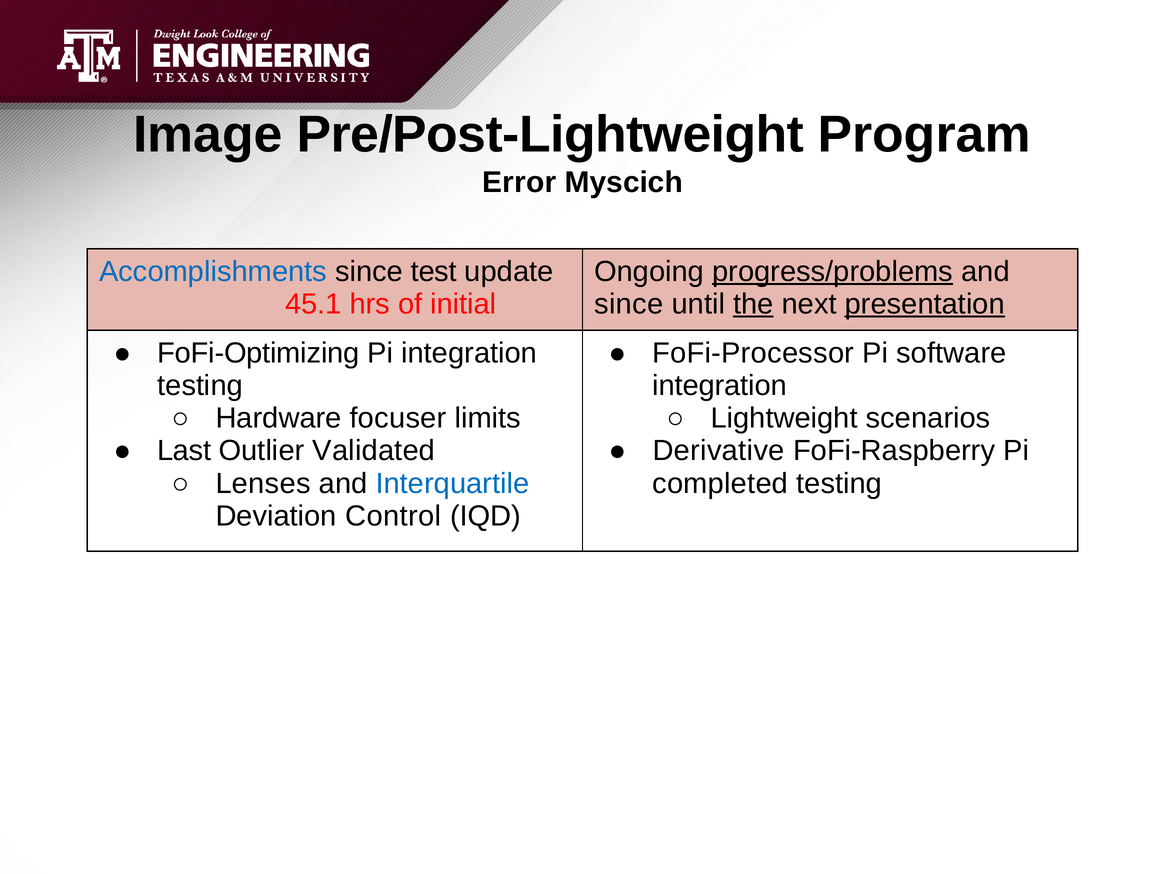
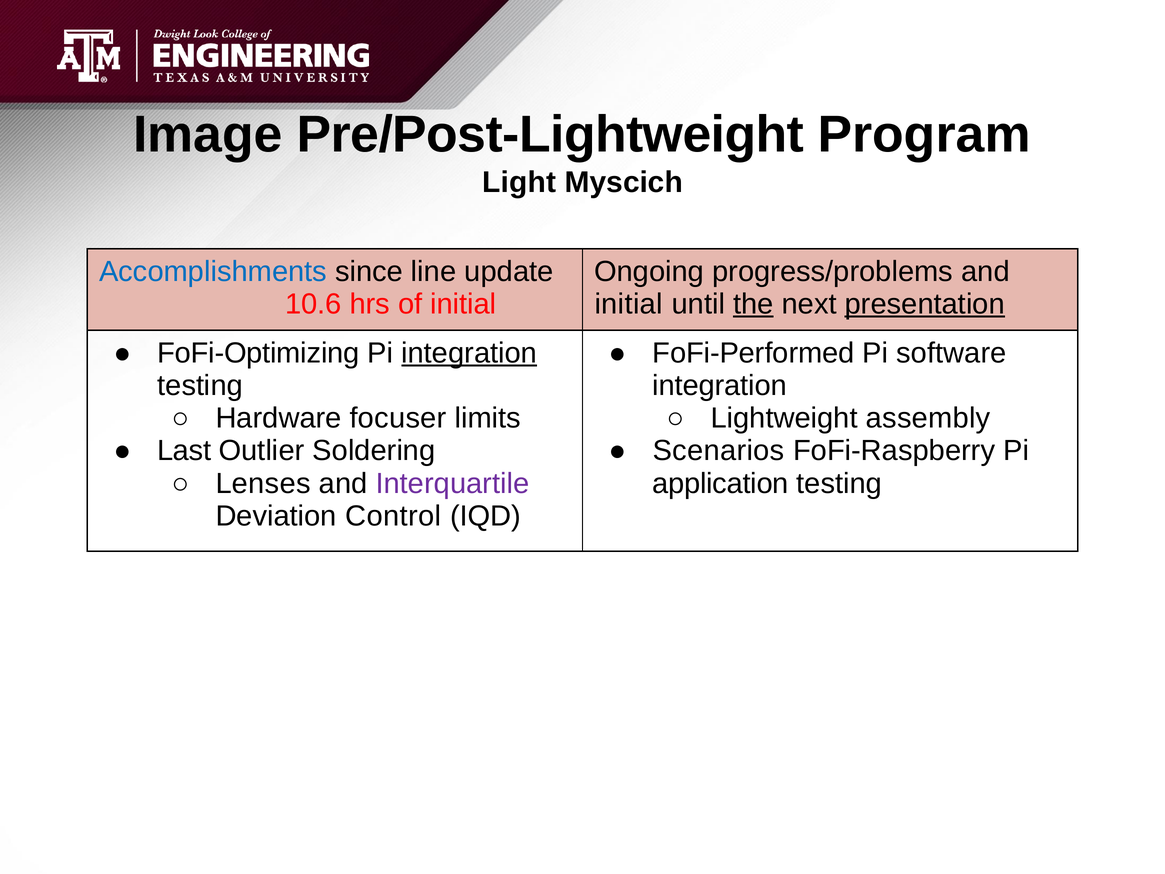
Error: Error -> Light
test: test -> line
progress/problems underline: present -> none
45.1: 45.1 -> 10.6
since at (629, 304): since -> initial
integration at (469, 353) underline: none -> present
FoFi-Processor: FoFi-Processor -> FoFi-Performed
scenarios: scenarios -> assembly
Validated: Validated -> Soldering
Derivative: Derivative -> Scenarios
Interquartile colour: blue -> purple
completed: completed -> application
